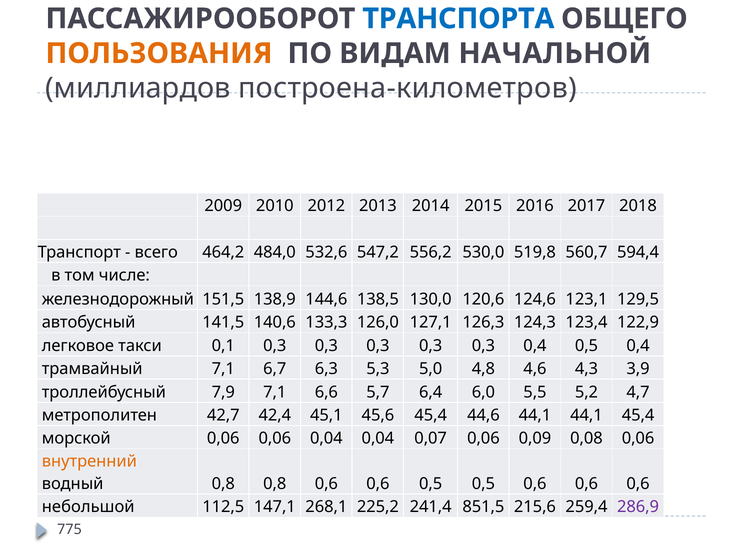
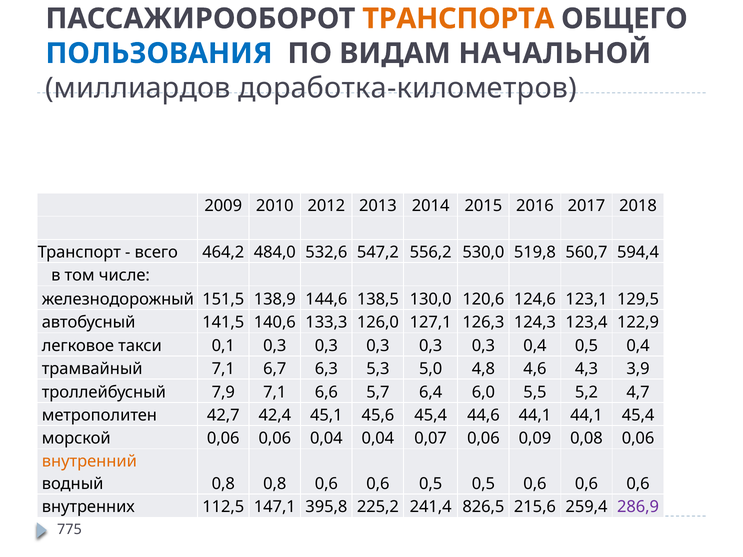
ТРАНСПОРТА colour: blue -> orange
ПОЛЬЗОВАНИЯ colour: orange -> blue
построена-километpов: построена-километpов -> доработка-километpов
небольшой: небольшой -> внутренних
268,1: 268,1 -> 395,8
851,5: 851,5 -> 826,5
